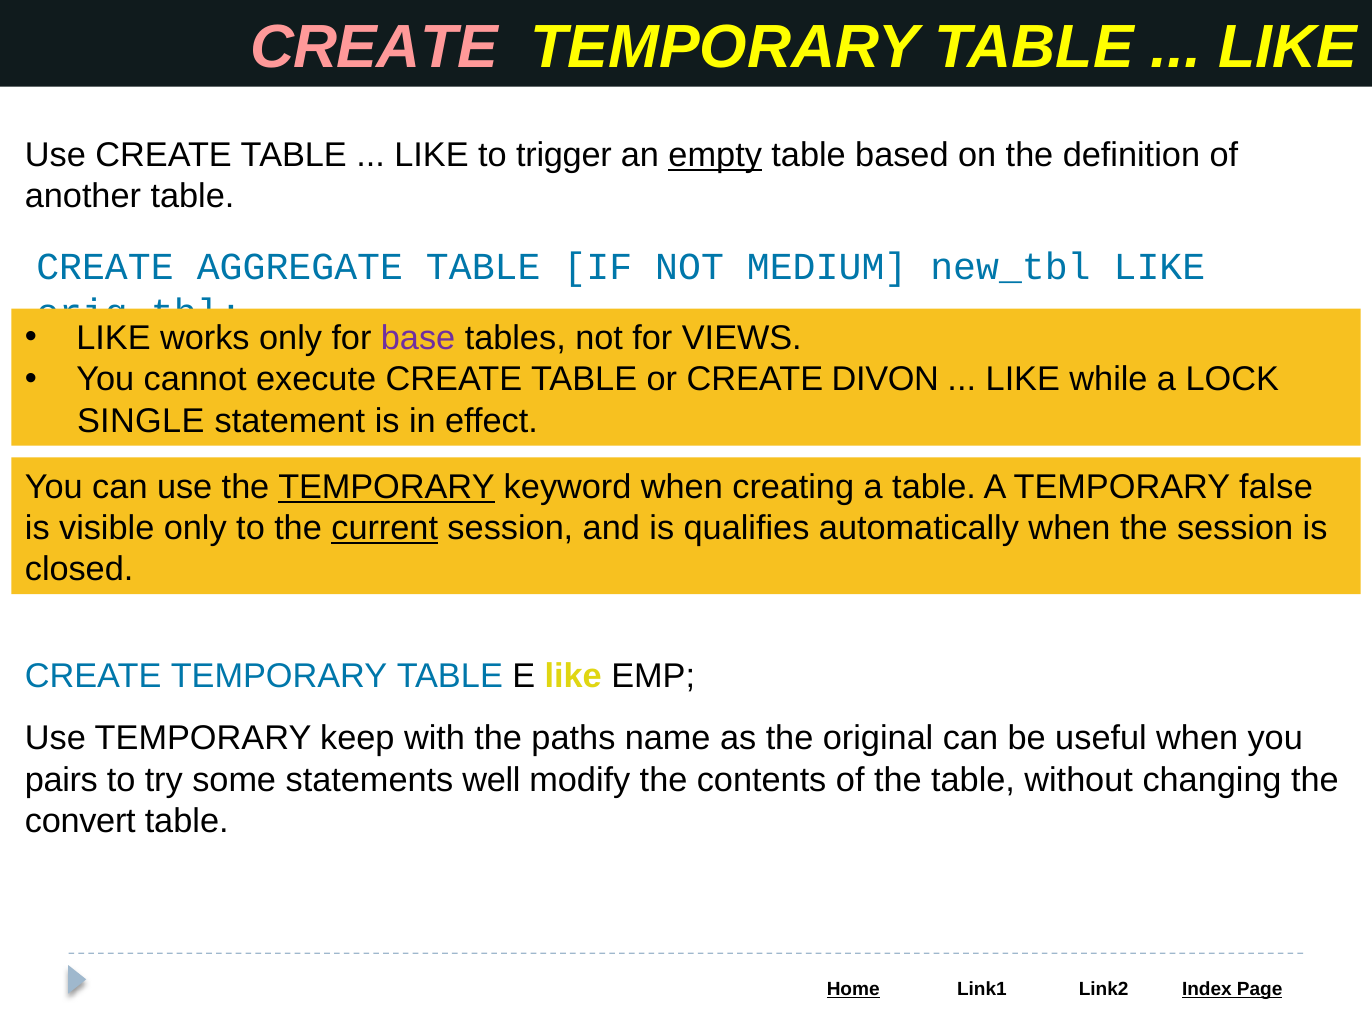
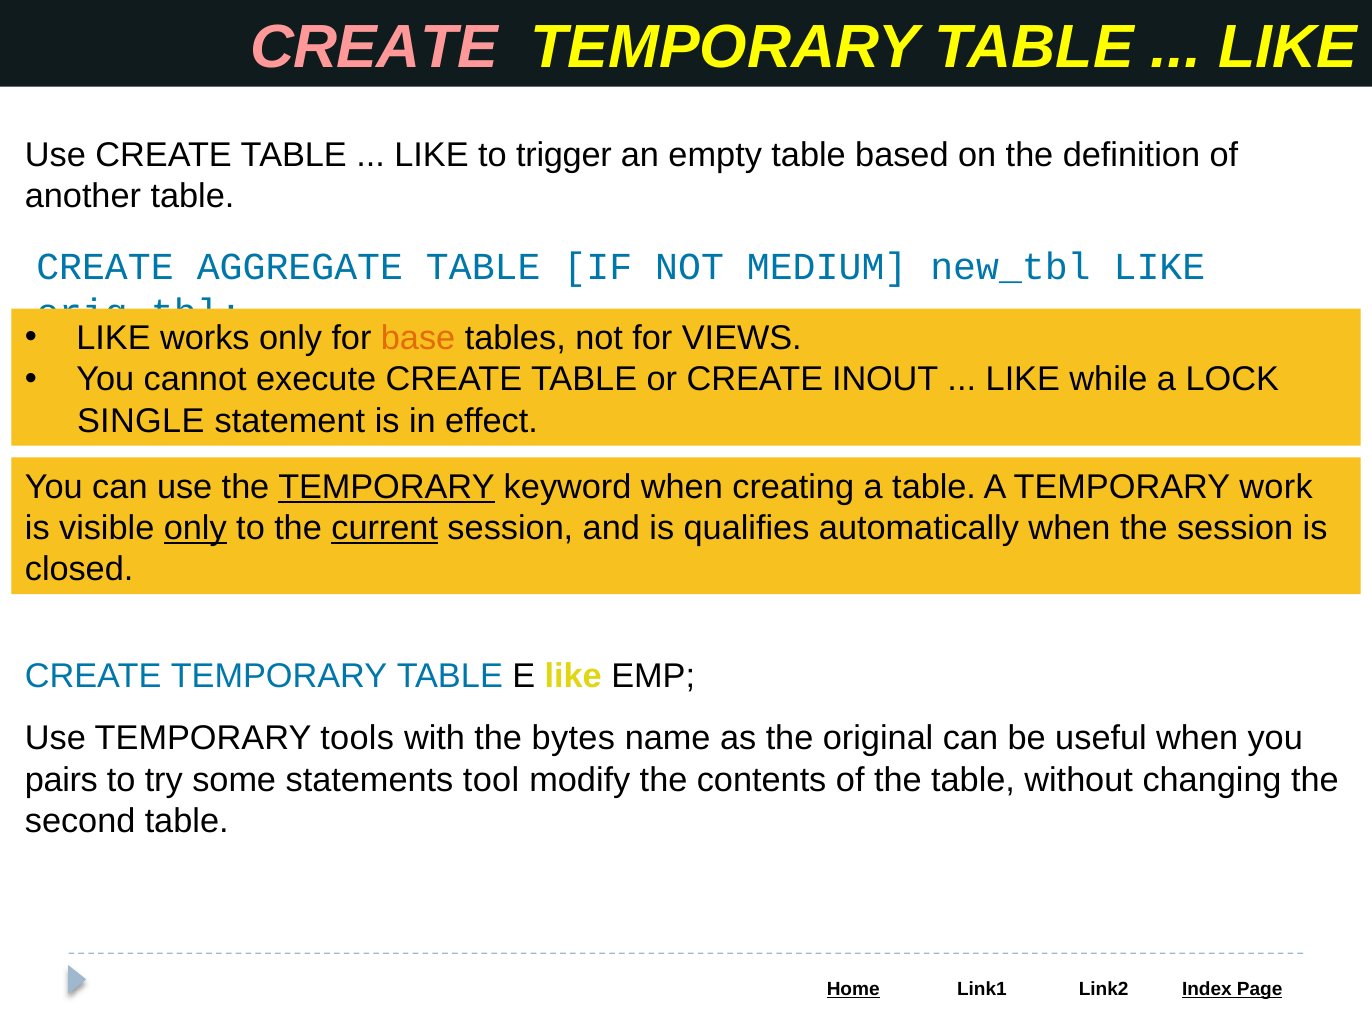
empty underline: present -> none
base colour: purple -> orange
DIVON: DIVON -> INOUT
false: false -> work
only at (195, 528) underline: none -> present
keep: keep -> tools
paths: paths -> bytes
well: well -> tool
convert: convert -> second
